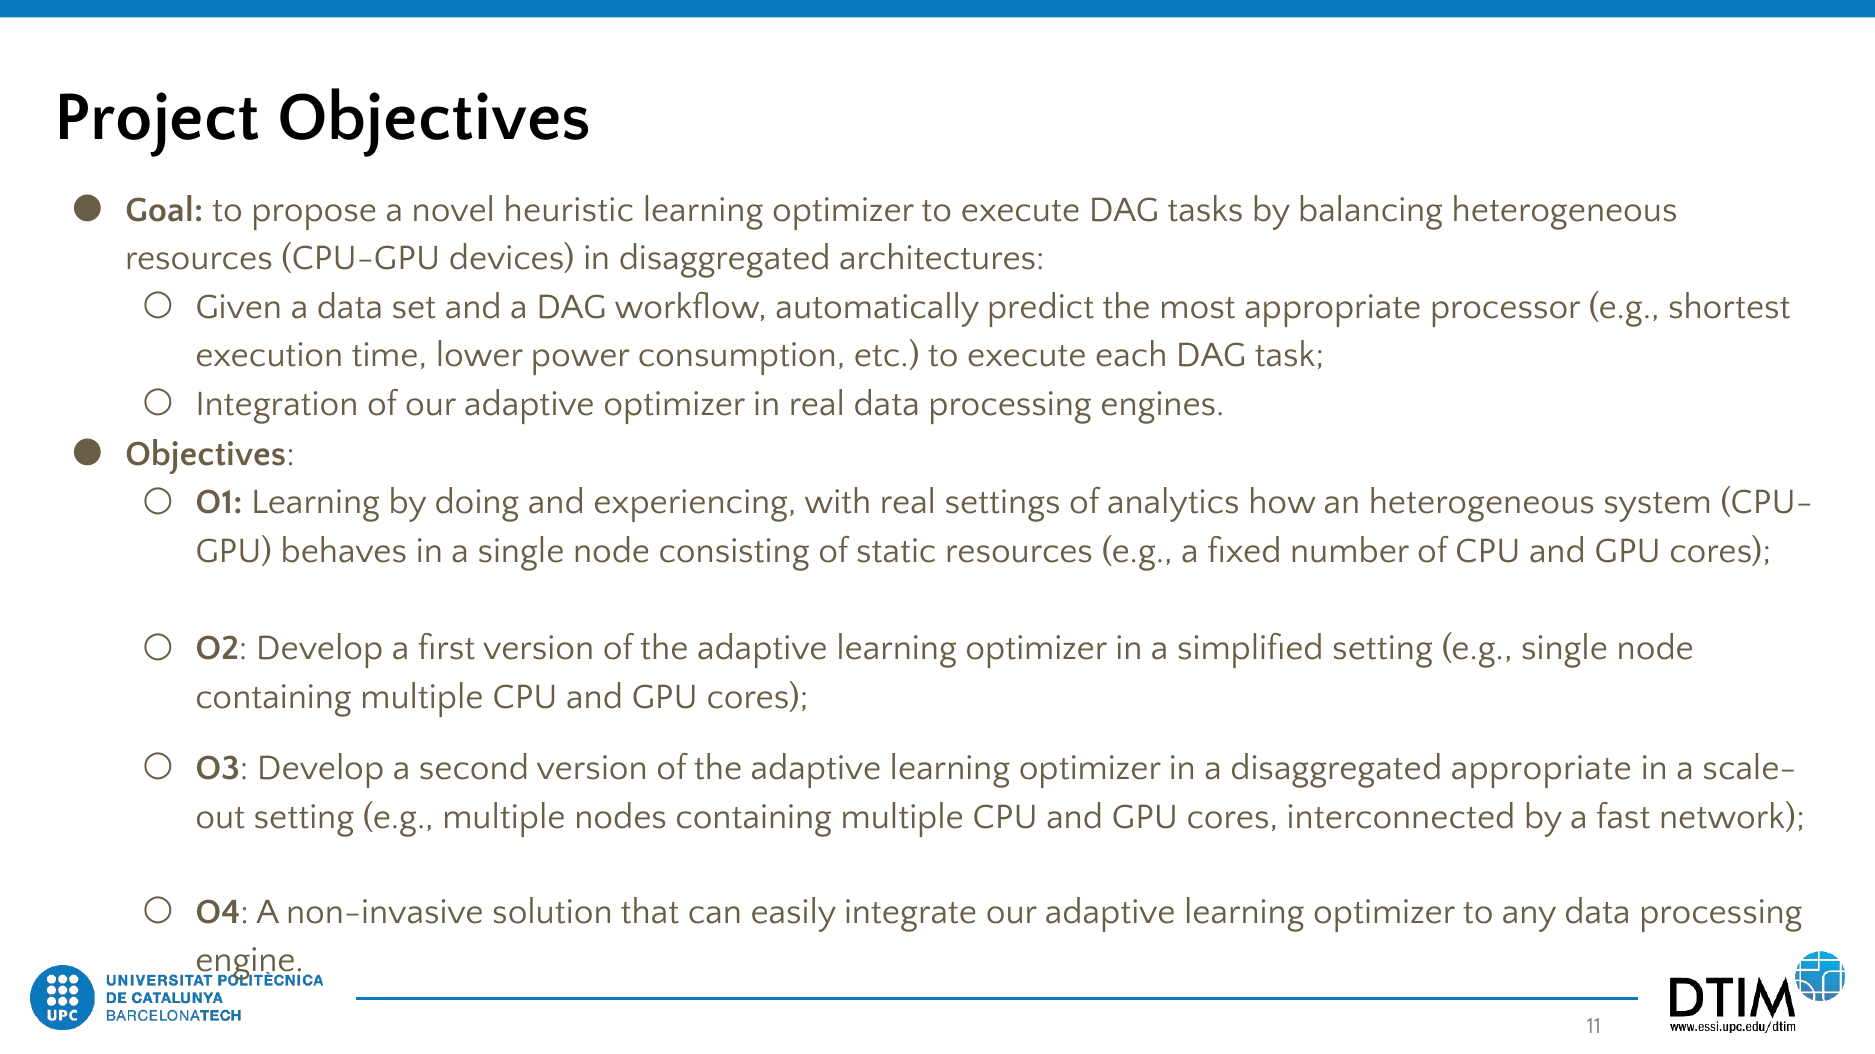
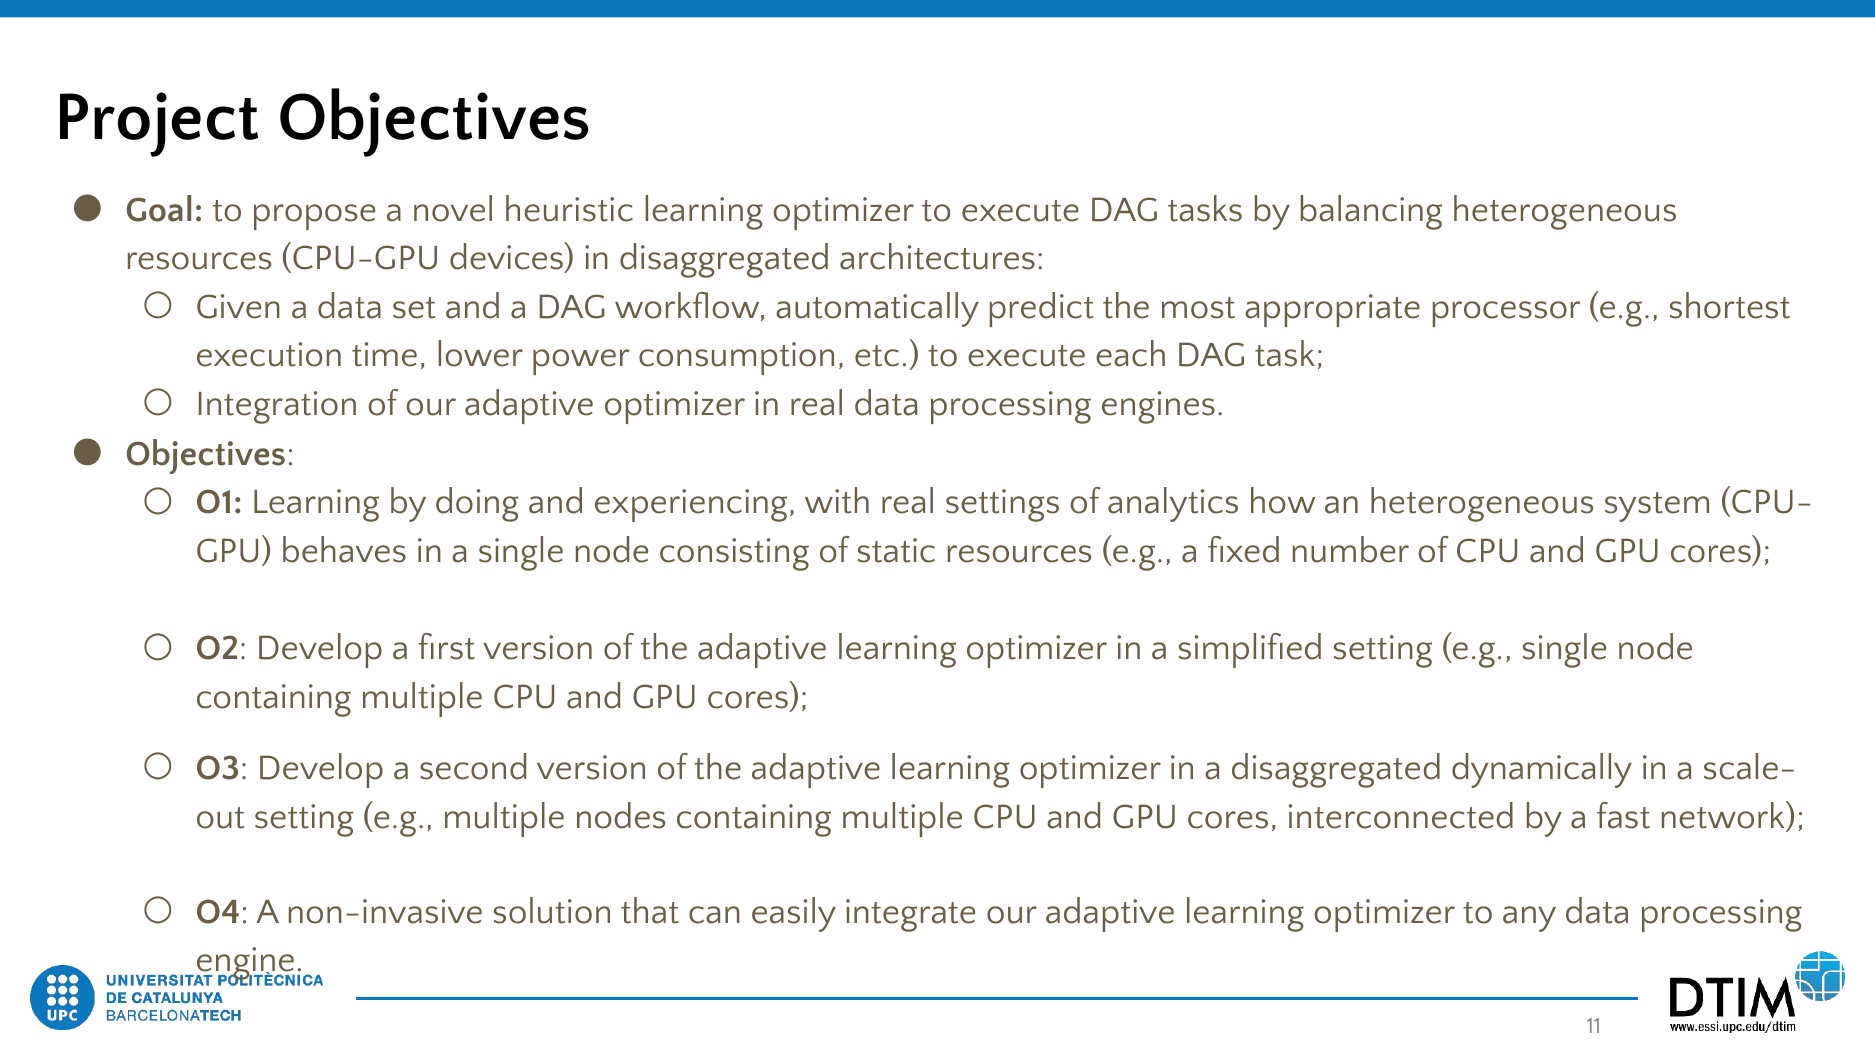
disaggregated appropriate: appropriate -> dynamically
